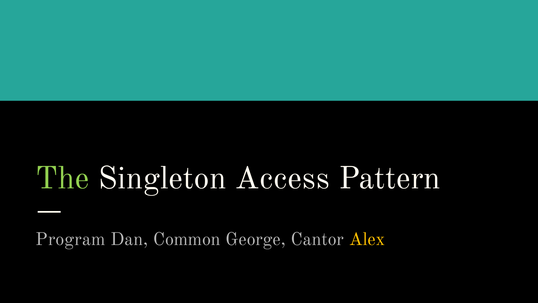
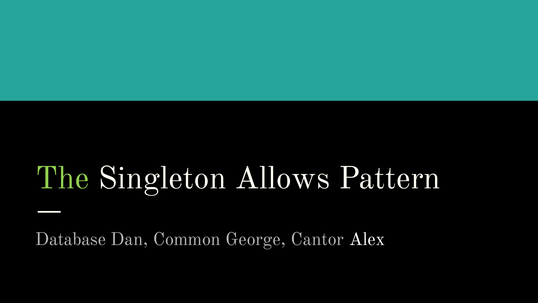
Access: Access -> Allows
Program: Program -> Database
Alex colour: yellow -> white
